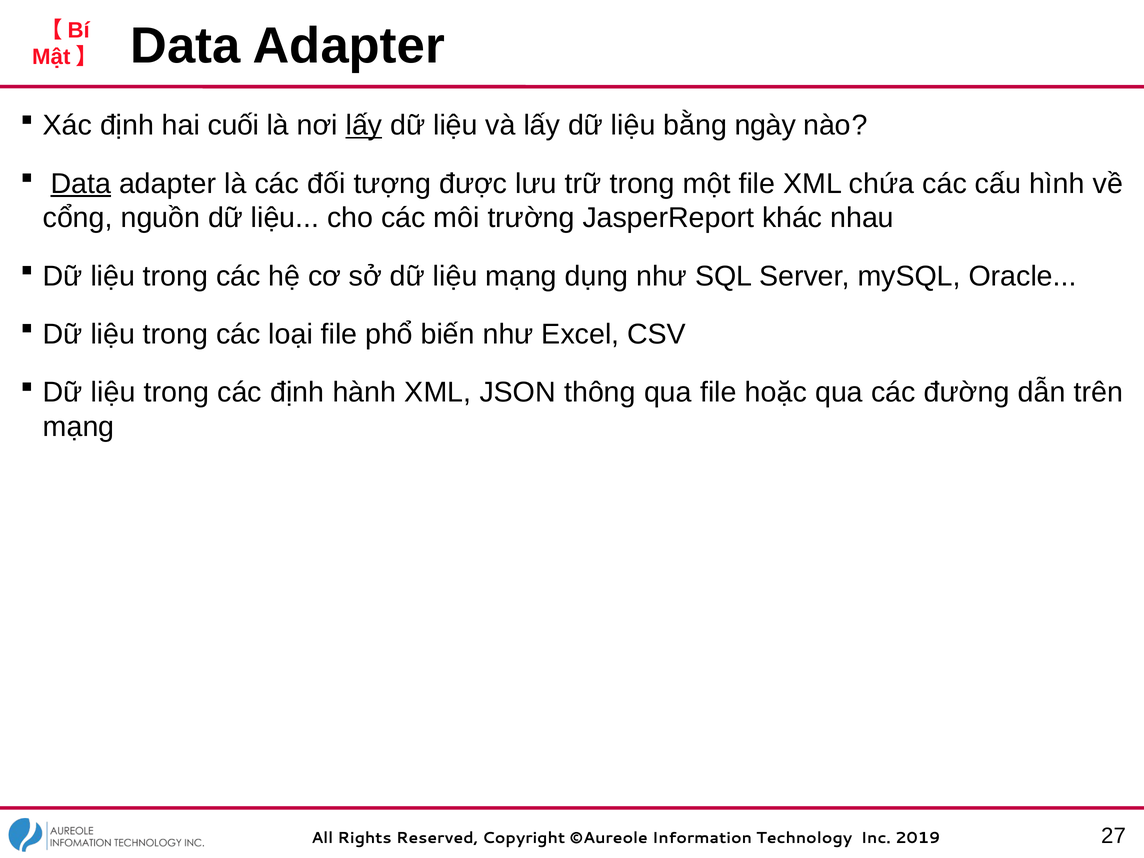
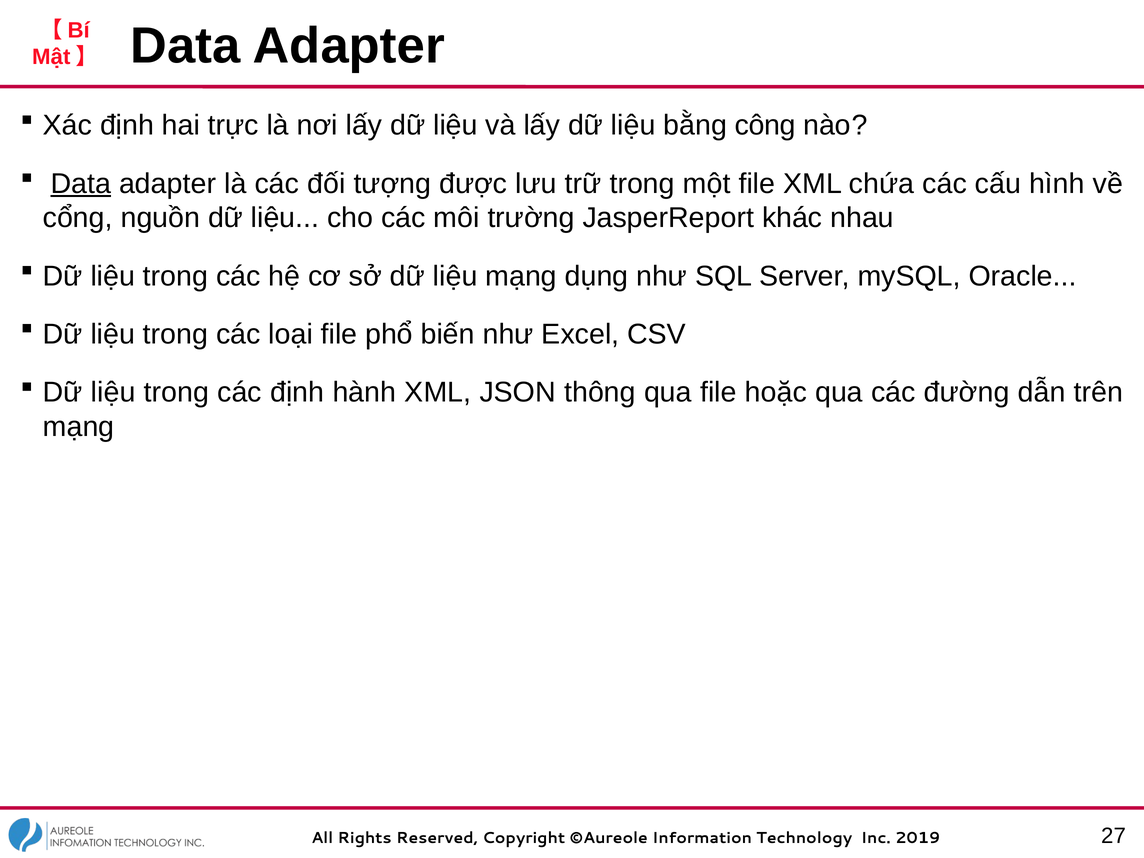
cuối: cuối -> trực
lấy at (364, 125) underline: present -> none
ngày: ngày -> công
